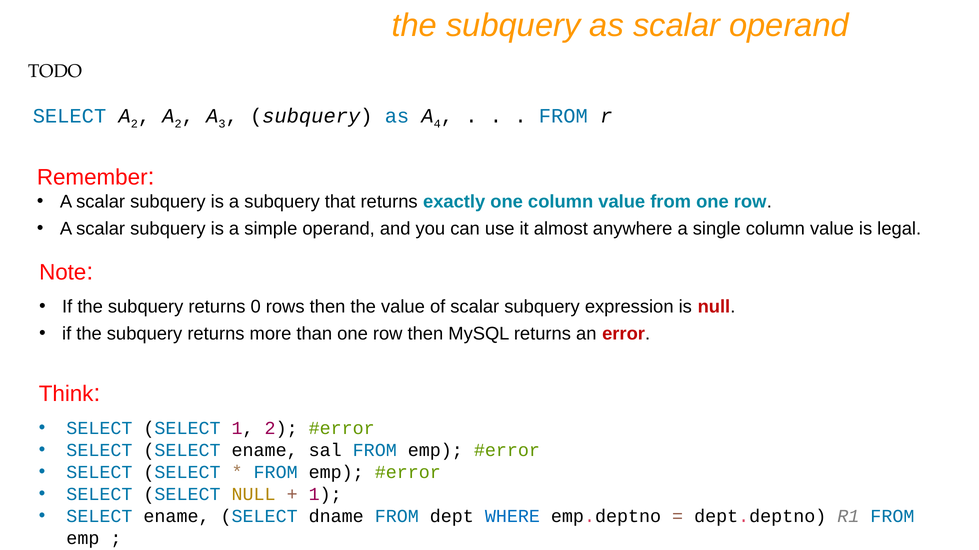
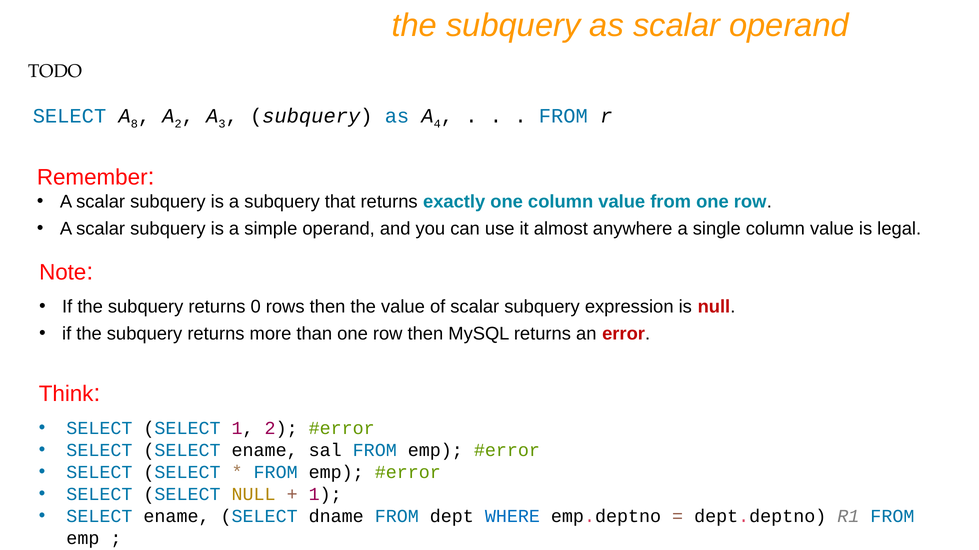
SELECT A 2: 2 -> 8
